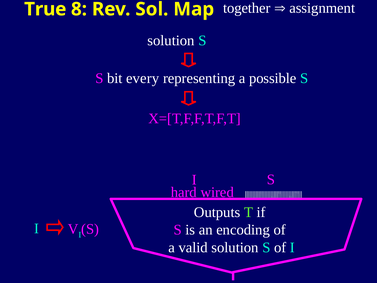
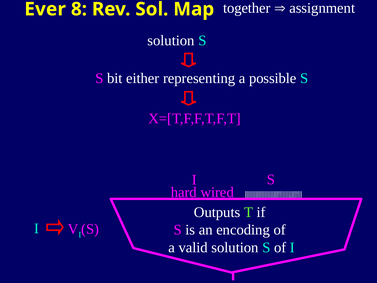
True: True -> Ever
every: every -> either
